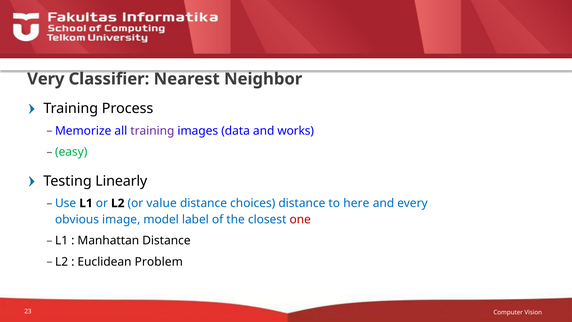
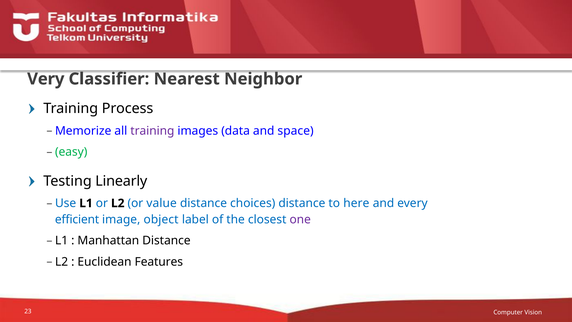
works: works -> space
obvious: obvious -> efficient
model: model -> object
one colour: red -> purple
Problem: Problem -> Features
